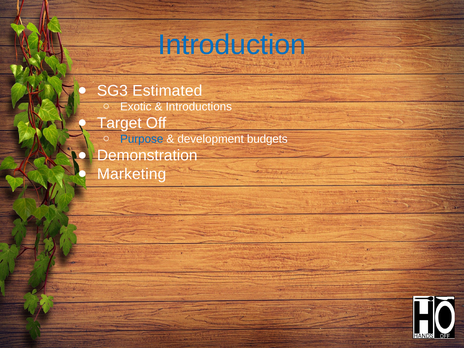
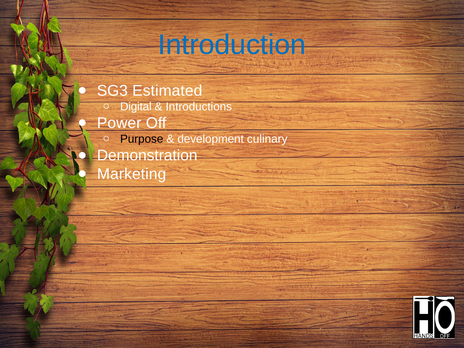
Exotic: Exotic -> Digital
Target: Target -> Power
Purpose colour: blue -> black
budgets: budgets -> culinary
